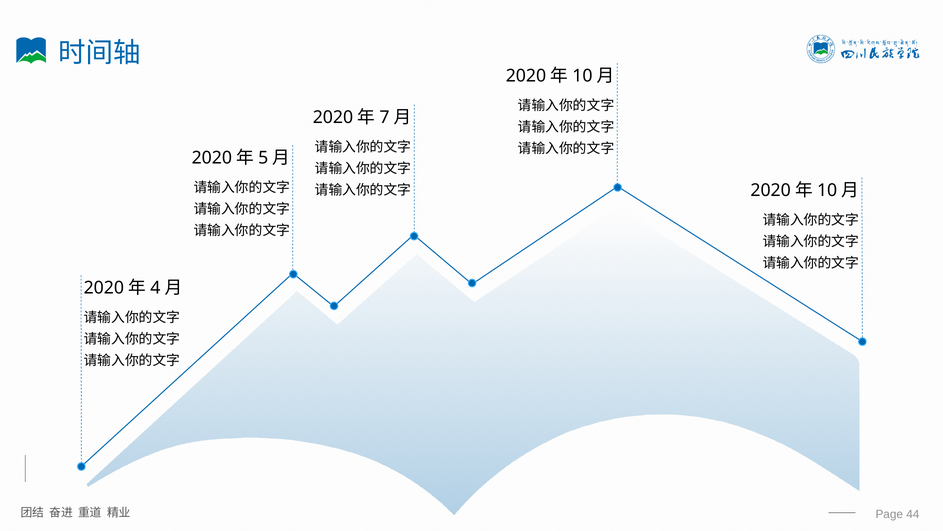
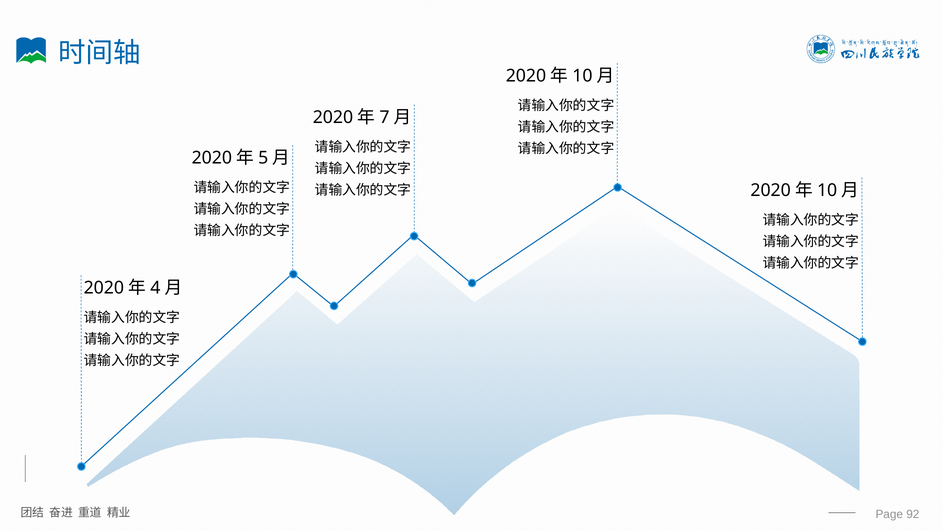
44: 44 -> 92
